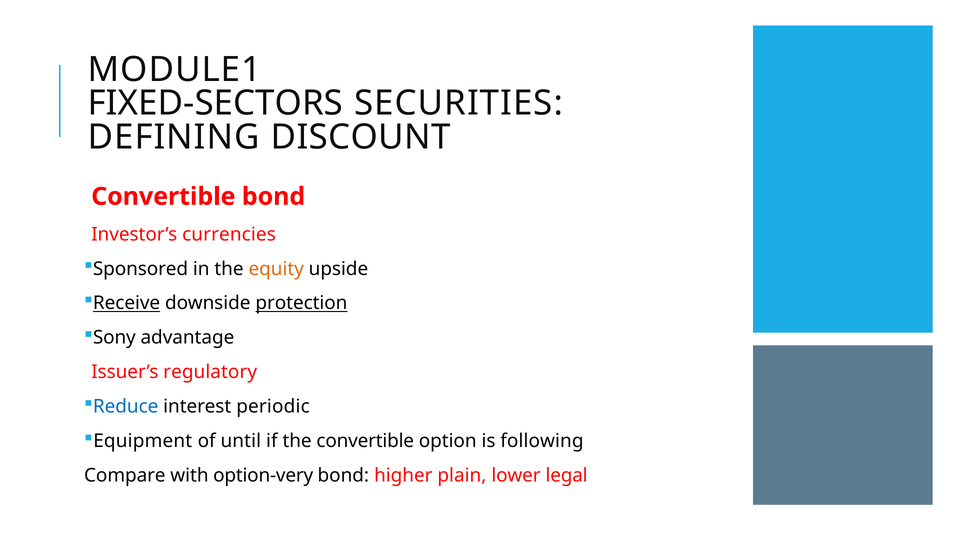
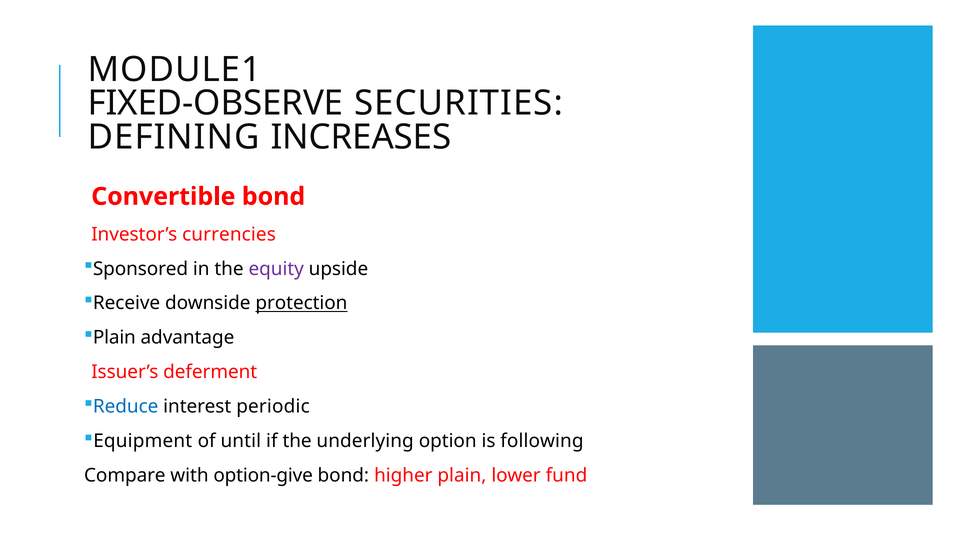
FIXED-SECTORS: FIXED-SECTORS -> FIXED-OBSERVE
DISCOUNT: DISCOUNT -> INCREASES
equity colour: orange -> purple
Receive underline: present -> none
Sony at (114, 338): Sony -> Plain
regulatory: regulatory -> deferment
the convertible: convertible -> underlying
option-very: option-very -> option-give
legal: legal -> fund
